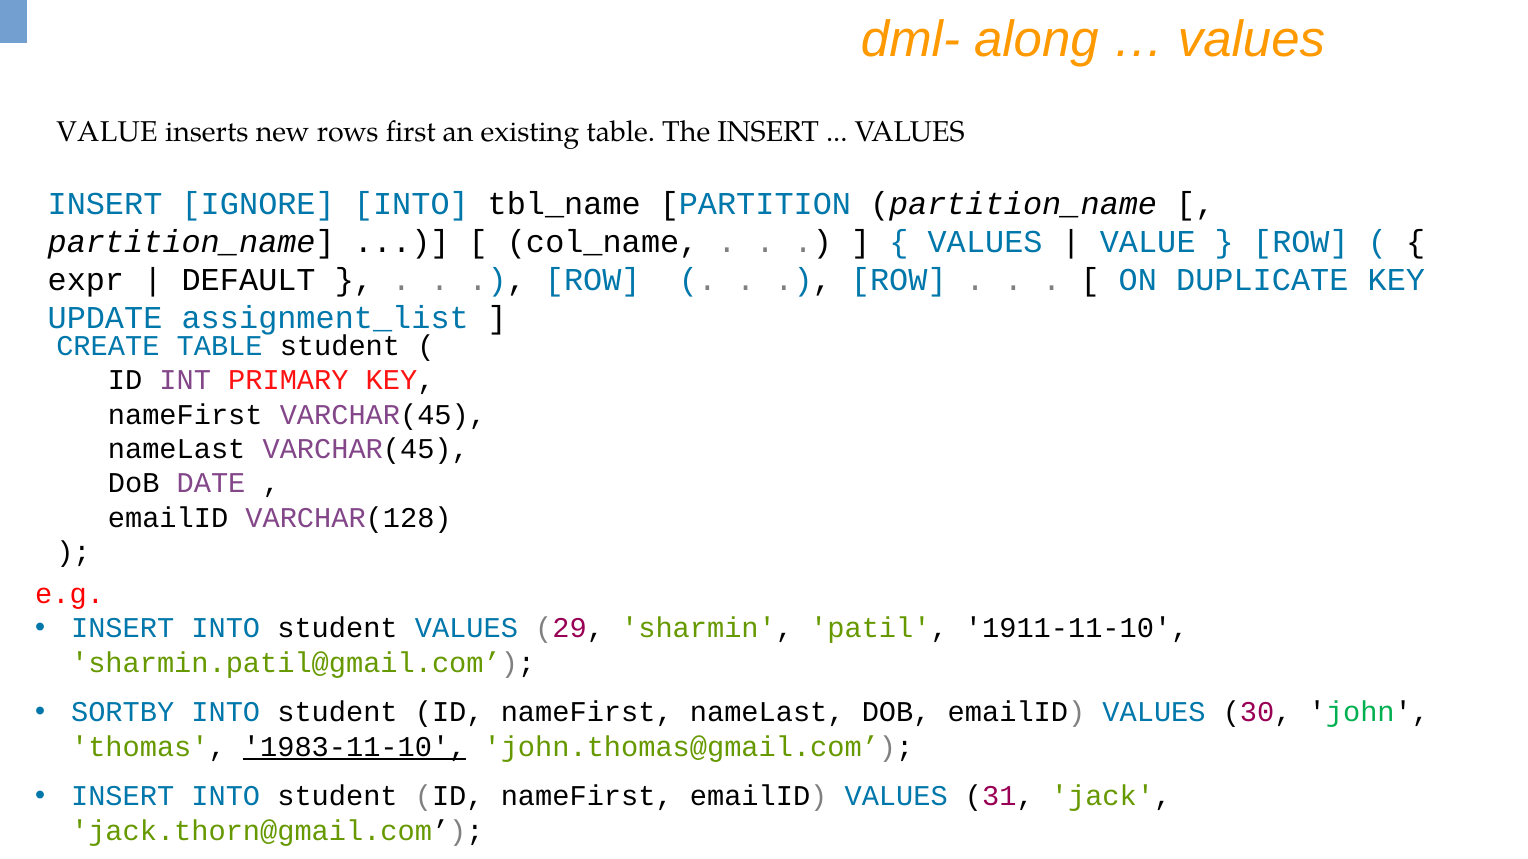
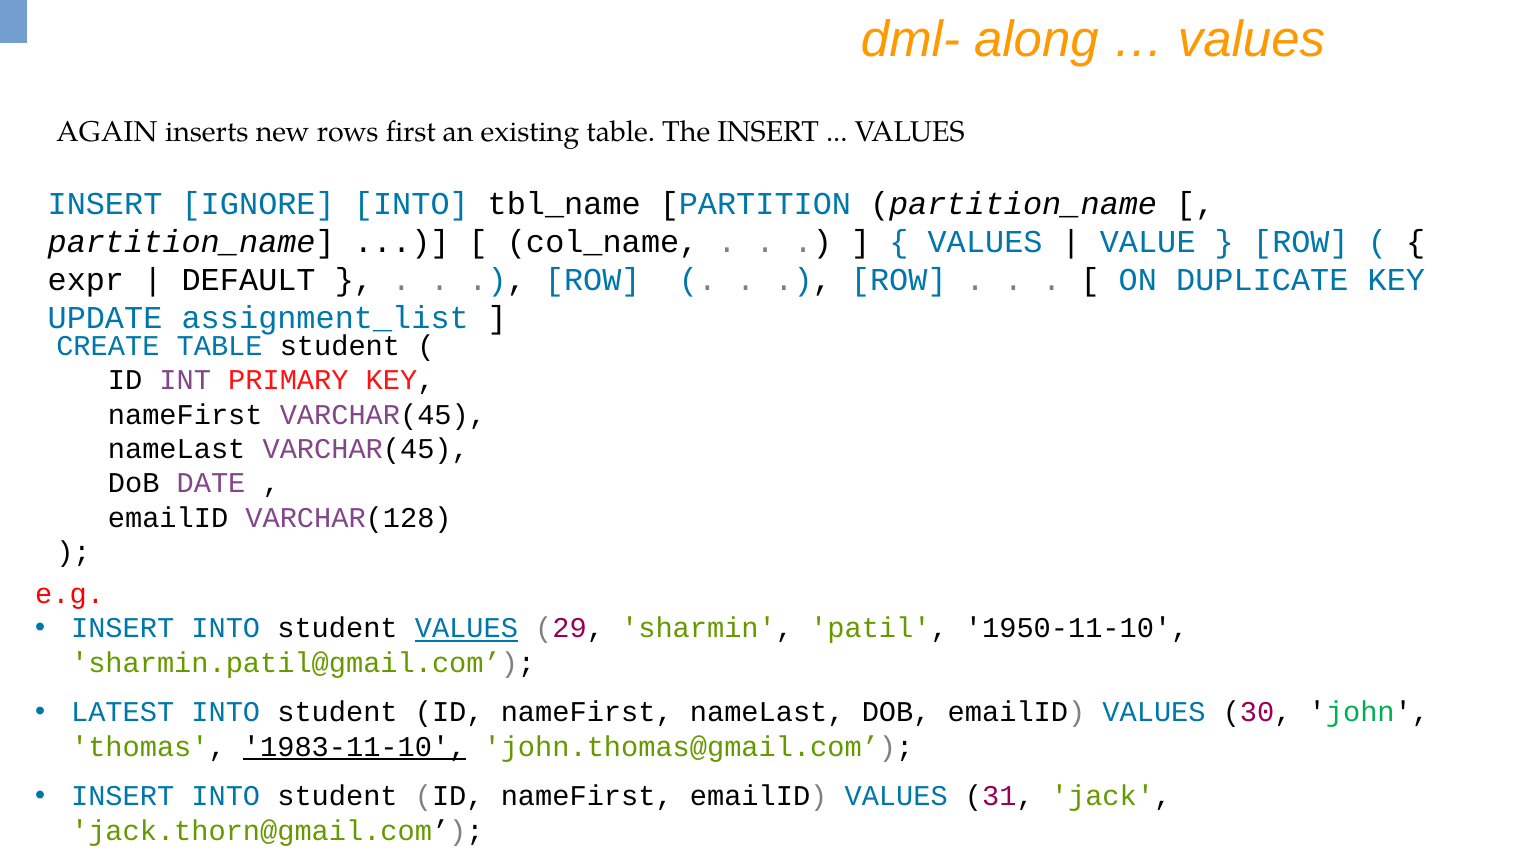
VALUE at (107, 132): VALUE -> AGAIN
VALUES at (466, 629) underline: none -> present
1911-11-10: 1911-11-10 -> 1950-11-10
SORTBY: SORTBY -> LATEST
